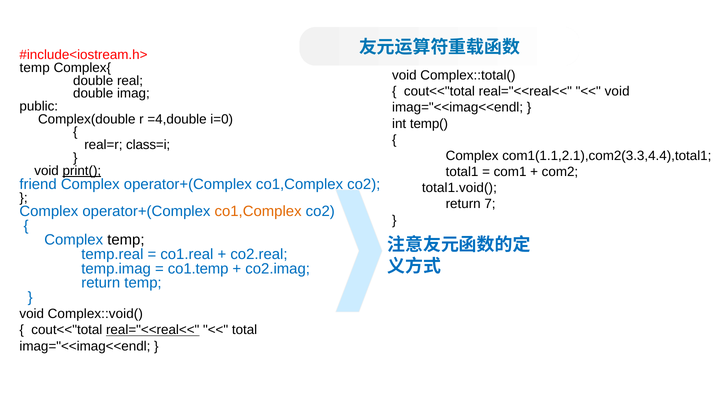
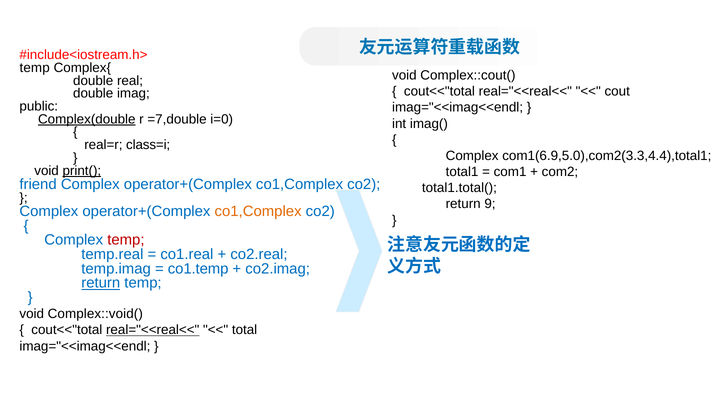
Complex::total(: Complex::total( -> Complex::cout(
void at (617, 91): void -> cout
Complex(double underline: none -> present
=4,double: =4,double -> =7,double
temp(: temp( -> imag(
com1(1.1,2.1),com2(3.3,4.4),total1: com1(1.1,2.1),com2(3.3,4.4),total1 -> com1(6.9,5.0),com2(3.3,4.4),total1
total1.void(: total1.void( -> total1.total(
7: 7 -> 9
temp at (126, 240) colour: black -> red
return at (101, 283) underline: none -> present
